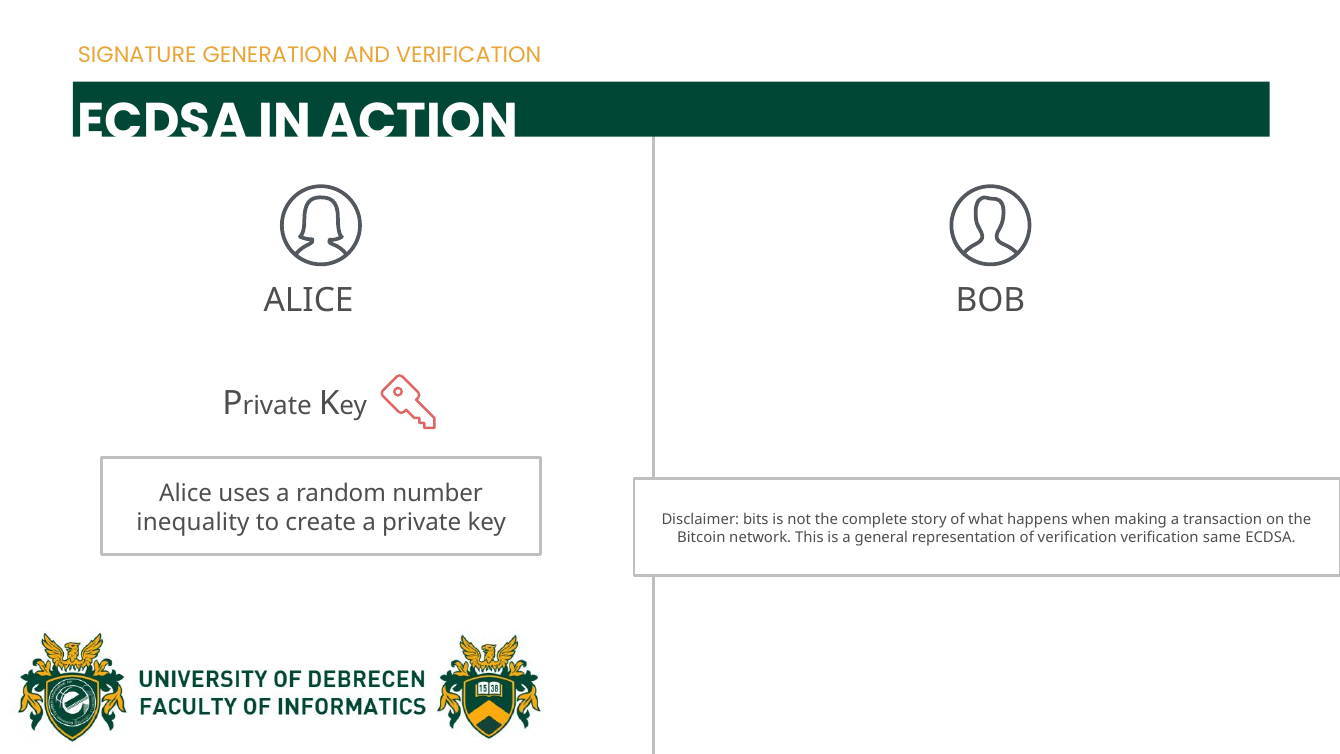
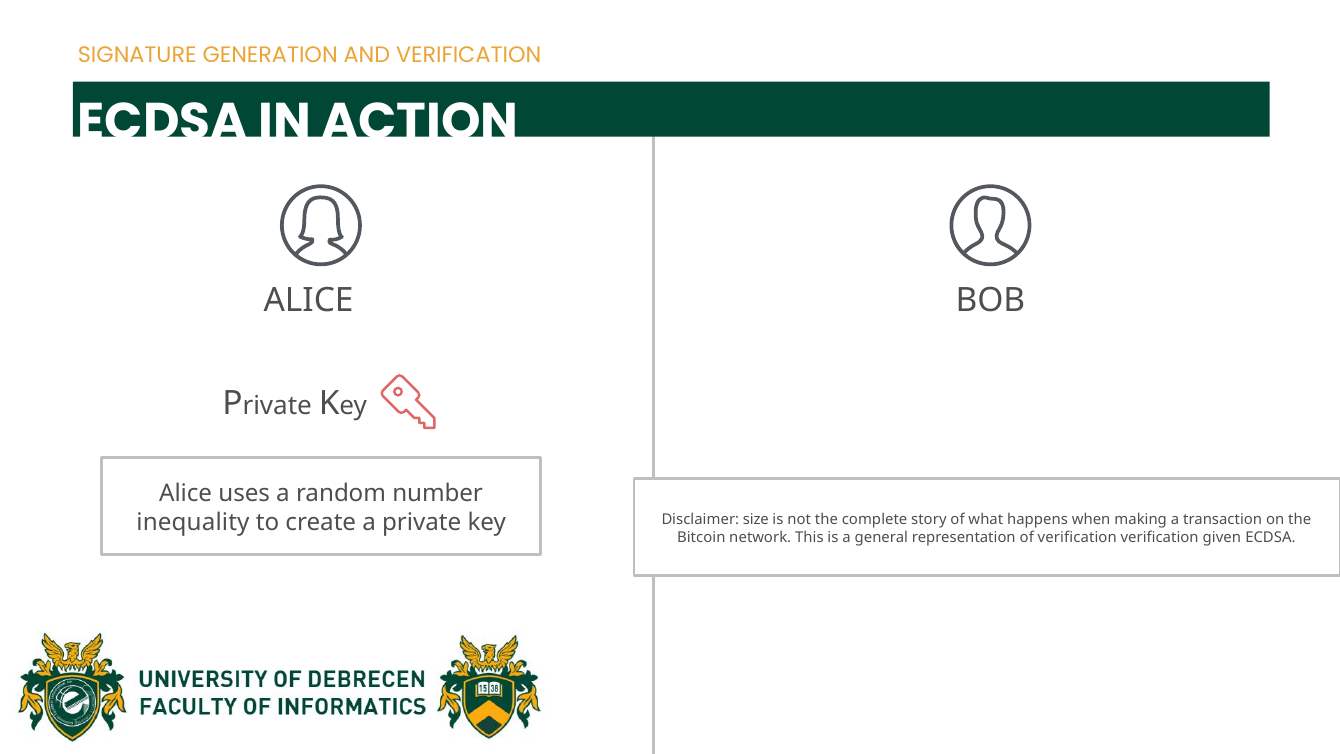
bits: bits -> size
same: same -> given
